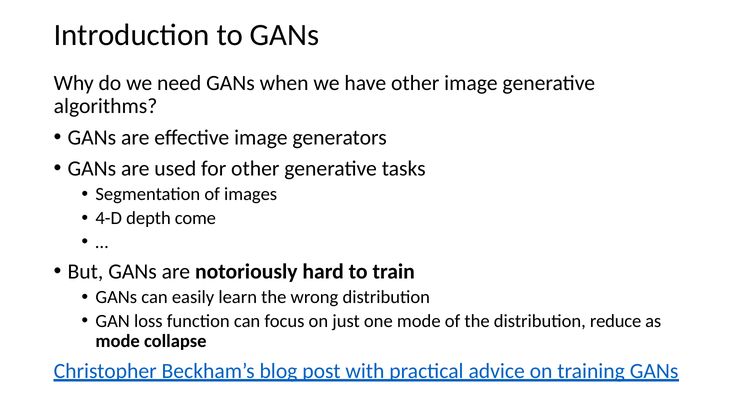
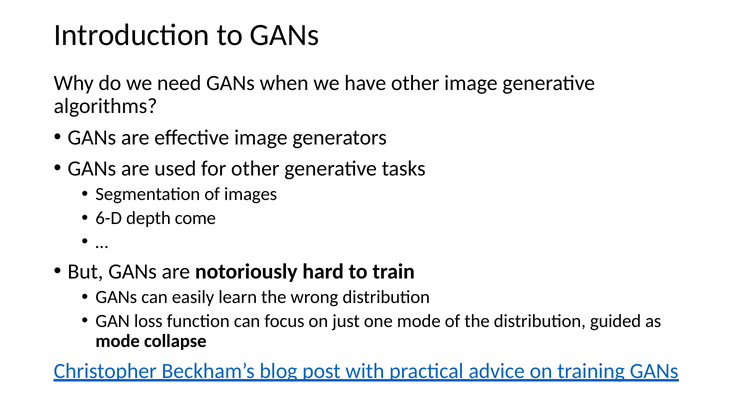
4-D: 4-D -> 6-D
reduce: reduce -> guided
